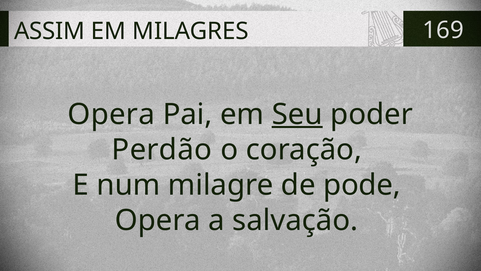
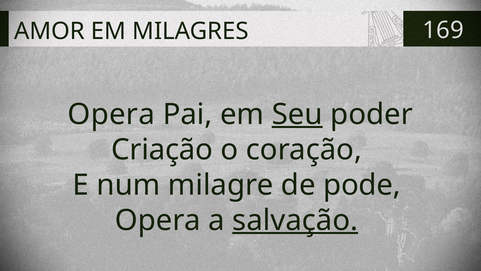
ASSIM: ASSIM -> AMOR
Perdão: Perdão -> Criação
salvação underline: none -> present
